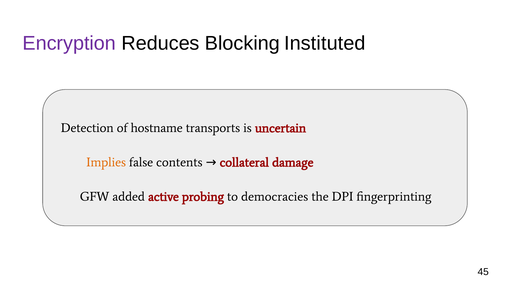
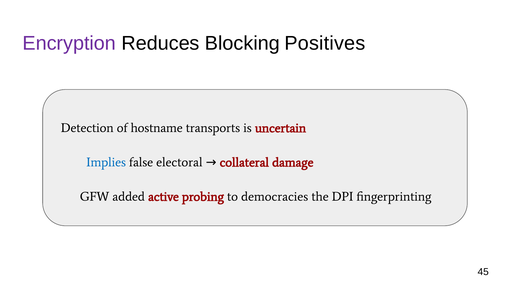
Instituted: Instituted -> Positives
Implies colour: orange -> blue
contents: contents -> electoral
